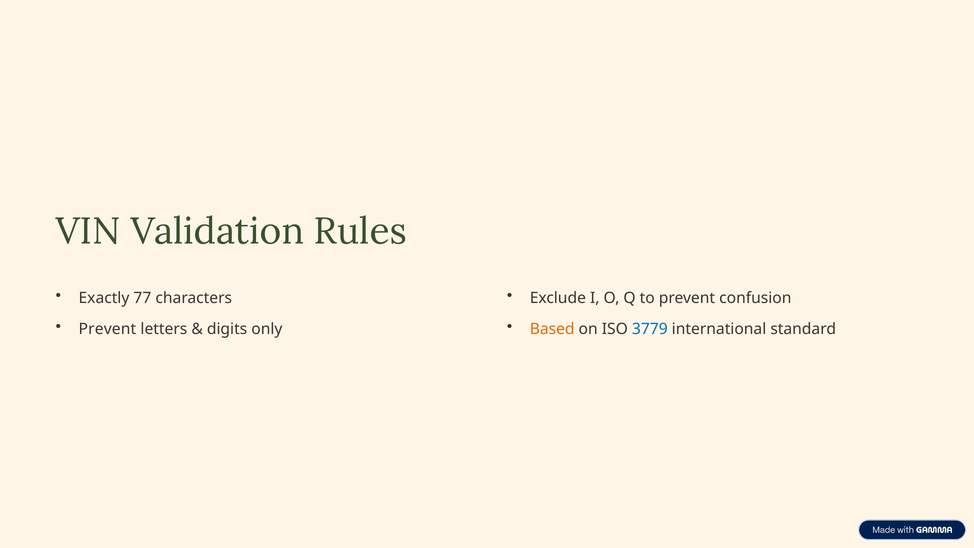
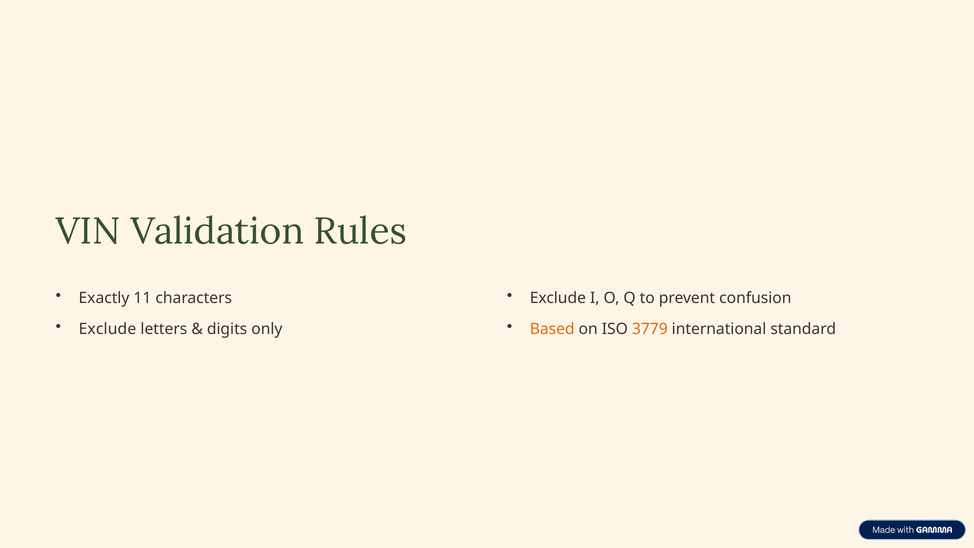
77: 77 -> 11
Prevent at (107, 329): Prevent -> Exclude
3779 colour: blue -> orange
